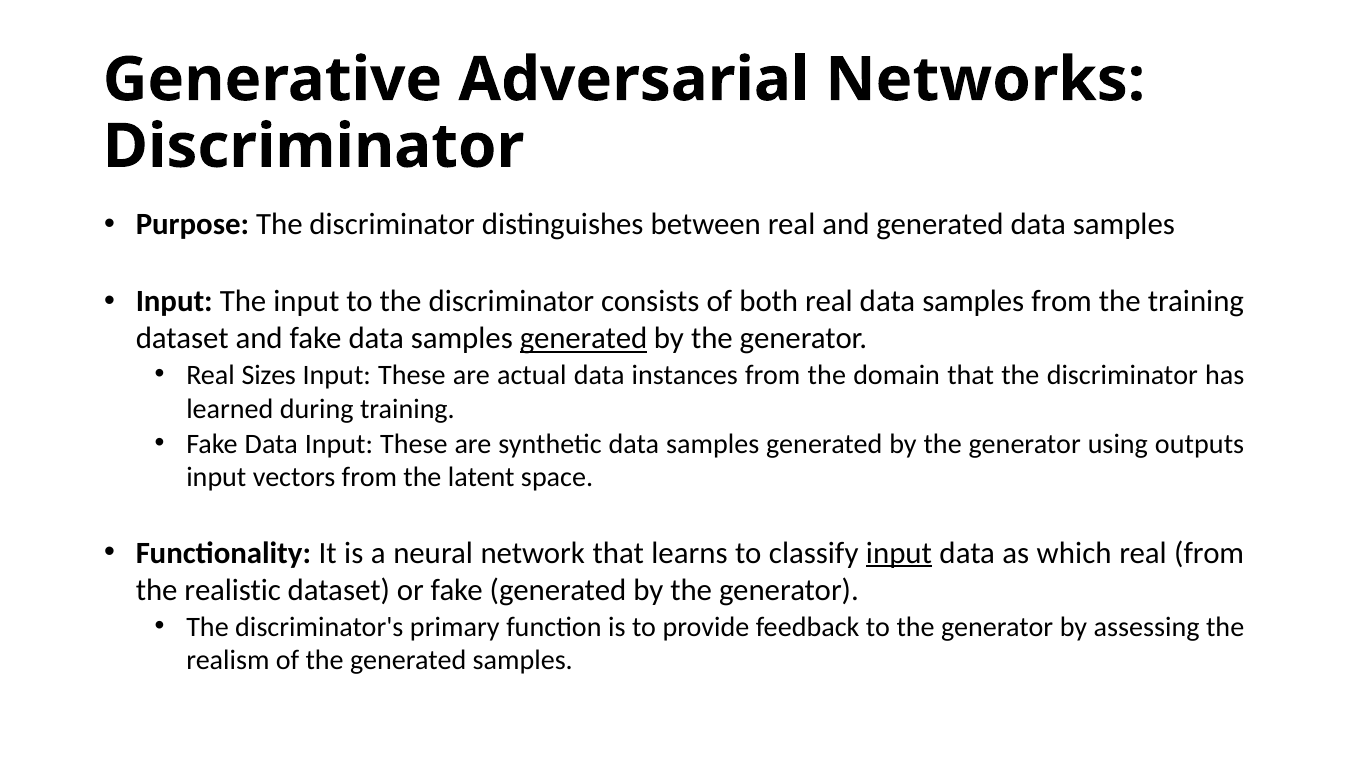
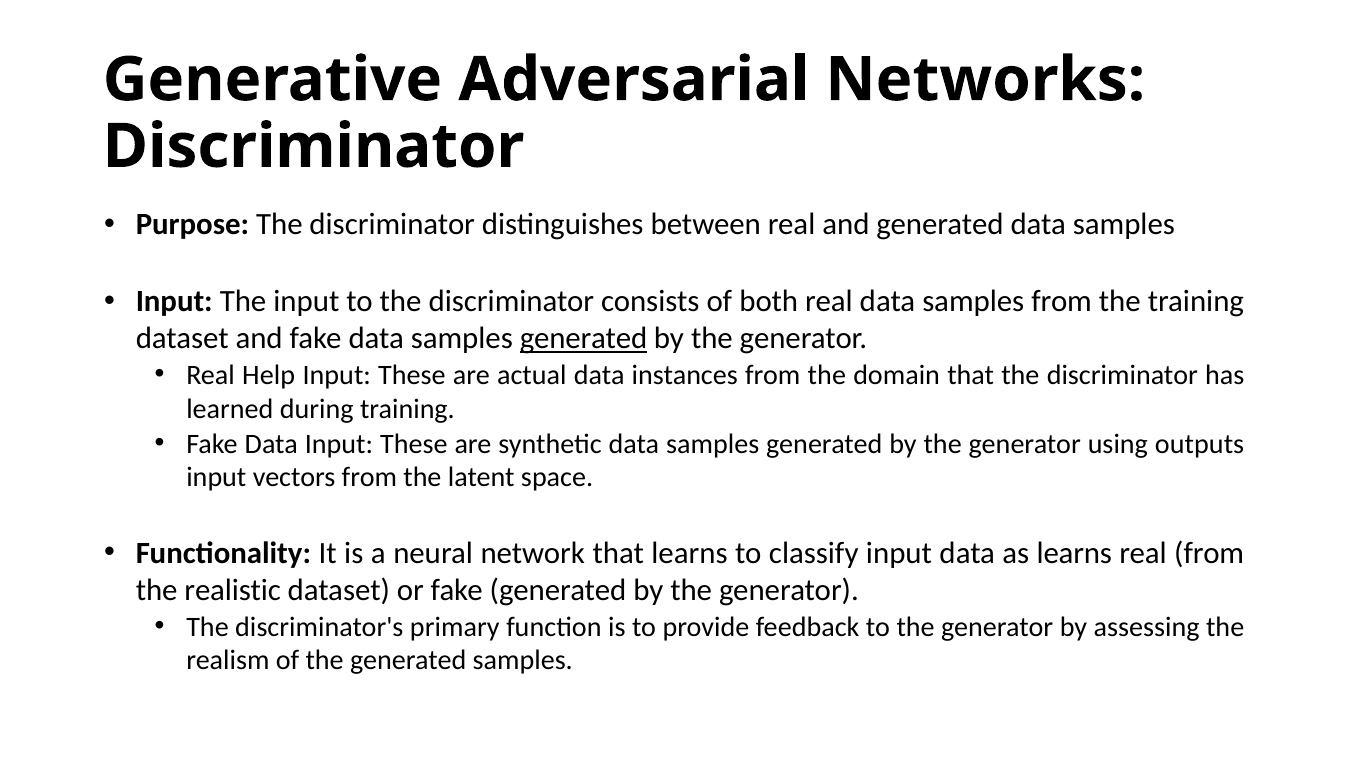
Sizes: Sizes -> Help
input at (899, 553) underline: present -> none
as which: which -> learns
